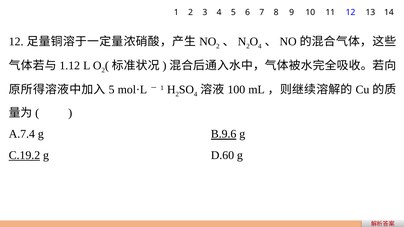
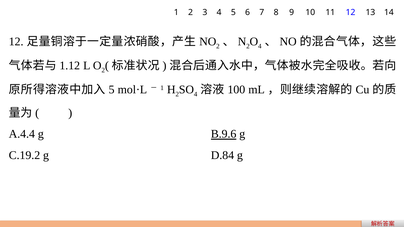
A.7.4: A.7.4 -> A.4.4
C.19.2 underline: present -> none
D.60: D.60 -> D.84
